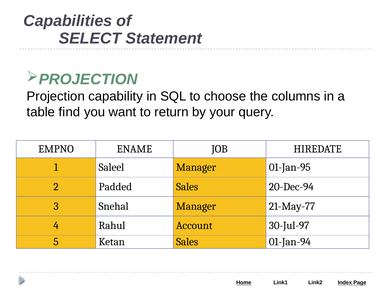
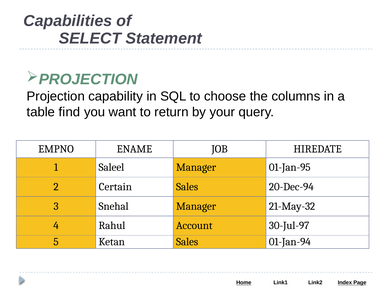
Padded: Padded -> Certain
21-May-77: 21-May-77 -> 21-May-32
